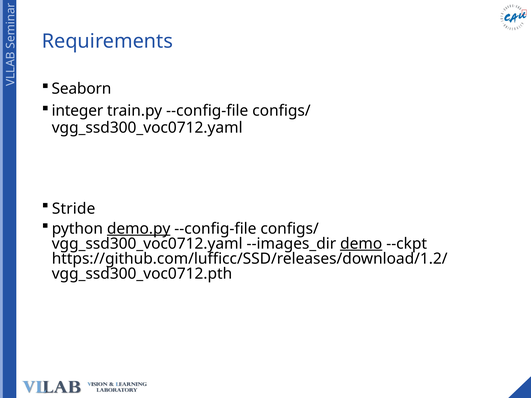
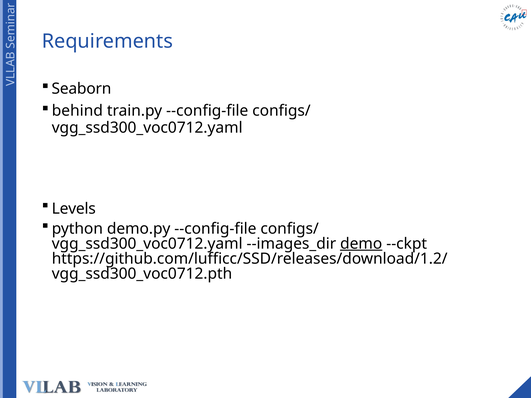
integer: integer -> behind
Stride: Stride -> Levels
demo.py underline: present -> none
